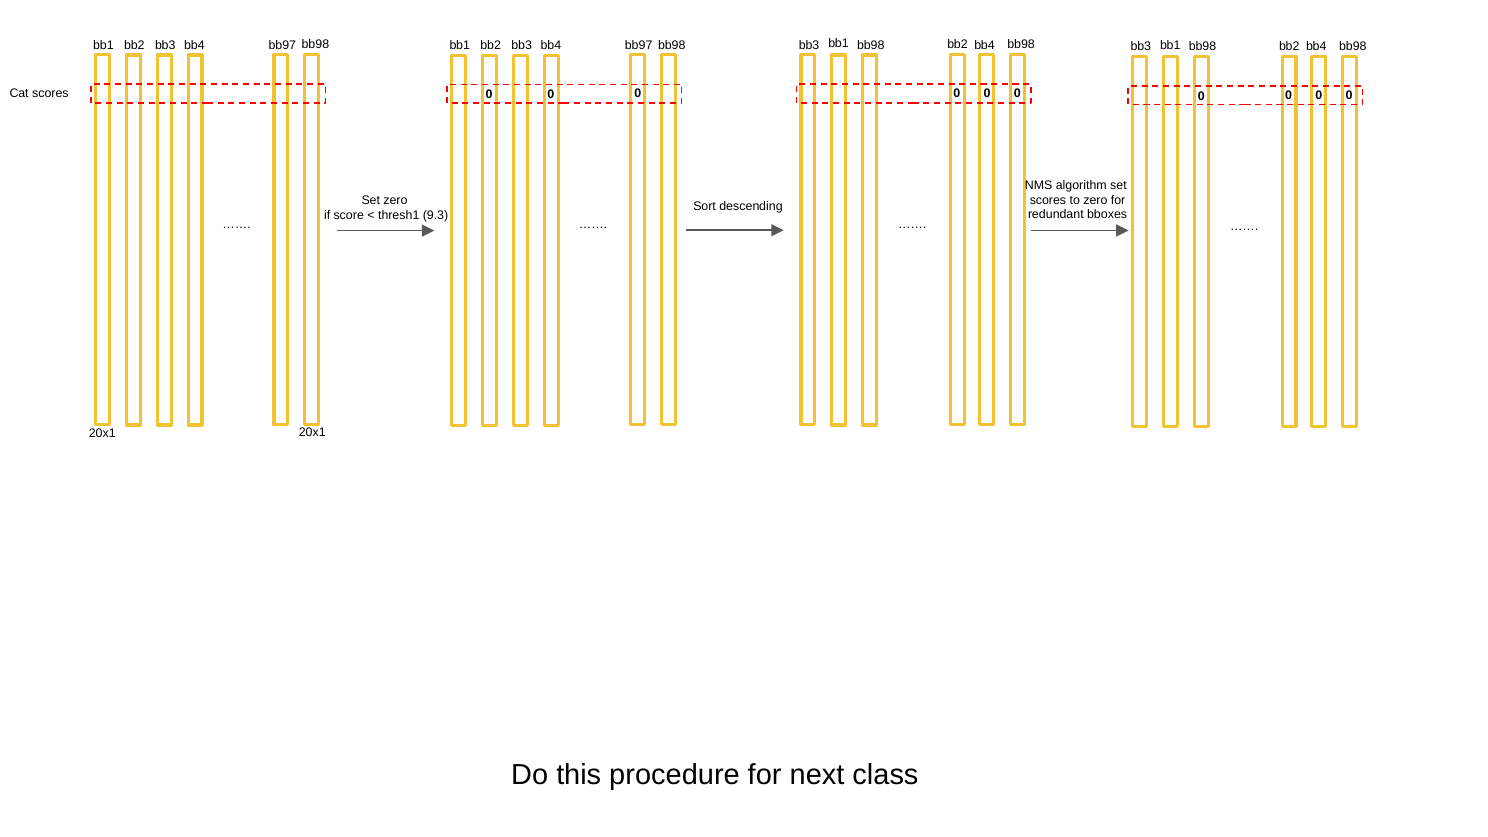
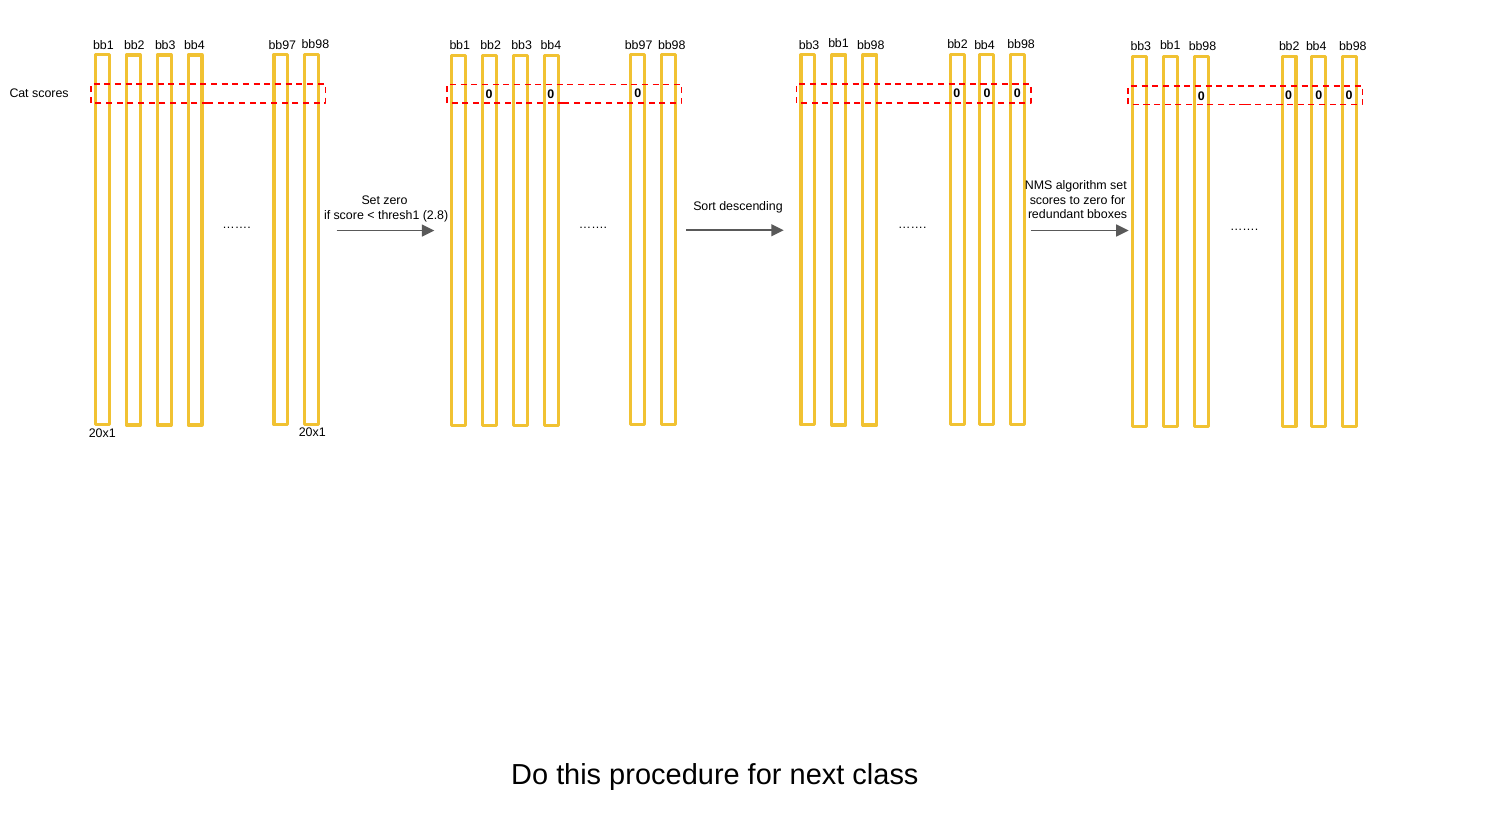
9.3: 9.3 -> 2.8
